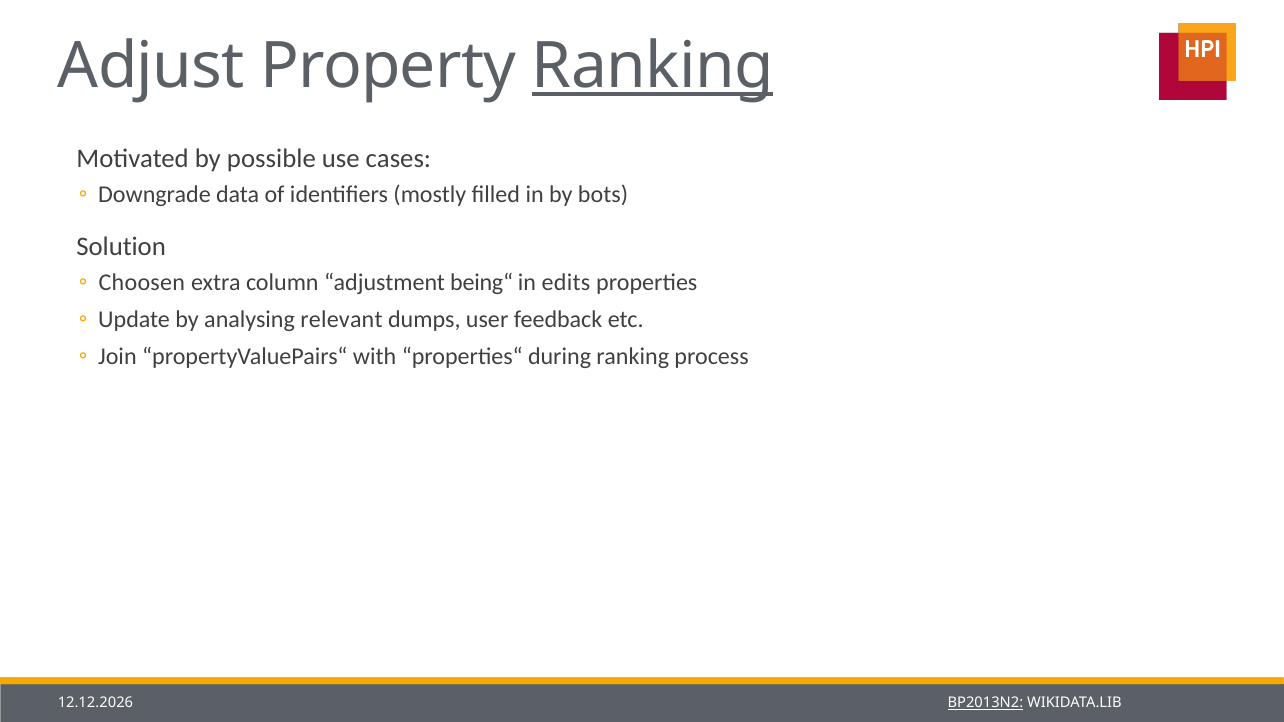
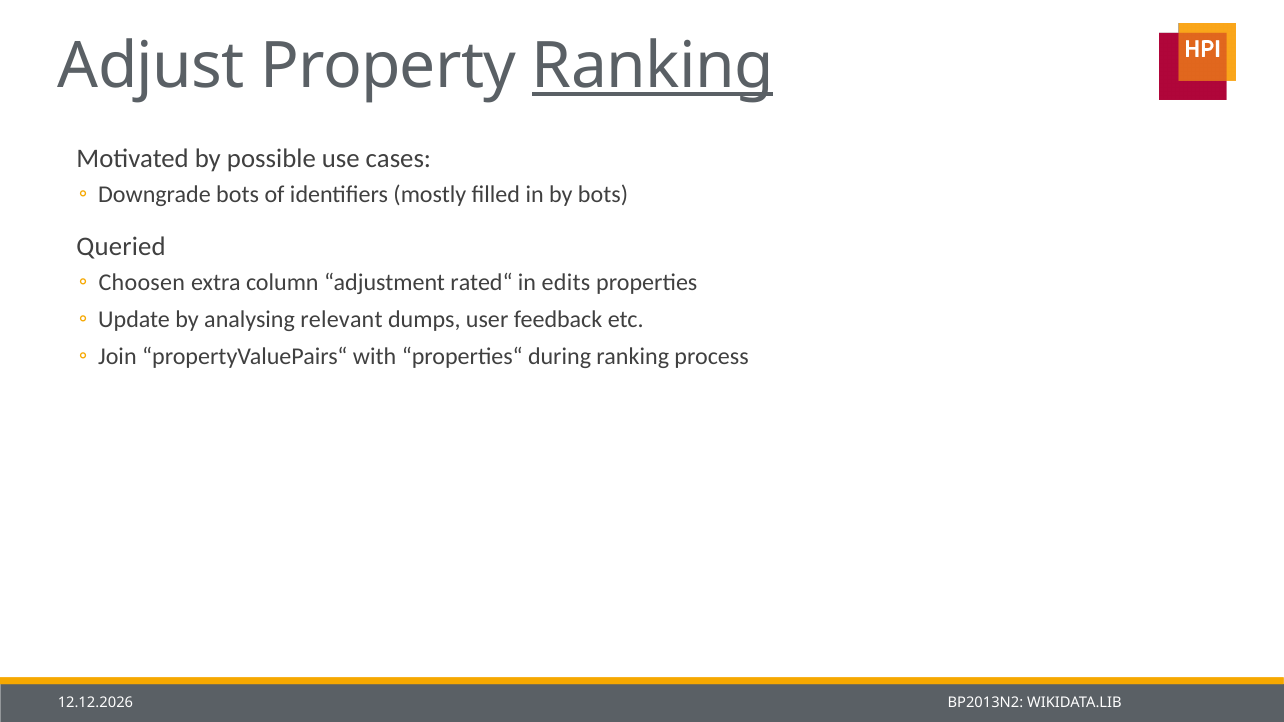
Downgrade data: data -> bots
Solution: Solution -> Queried
being“: being“ -> rated“
BP2013N2 underline: present -> none
